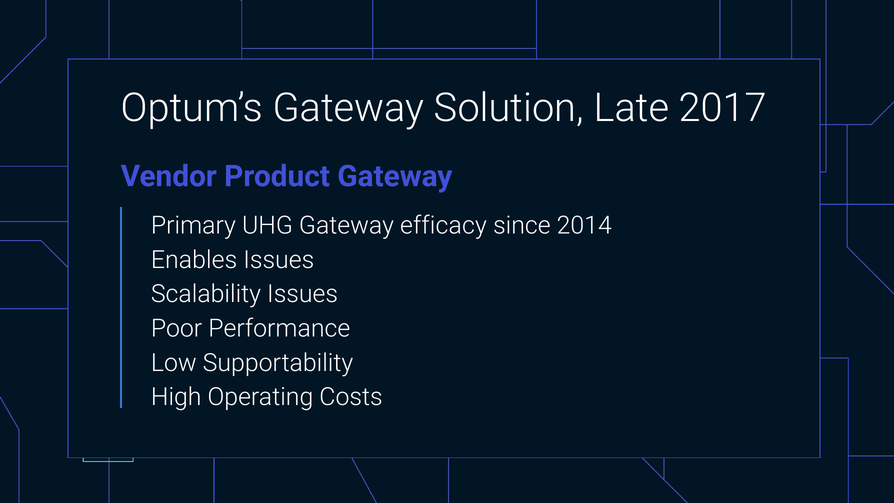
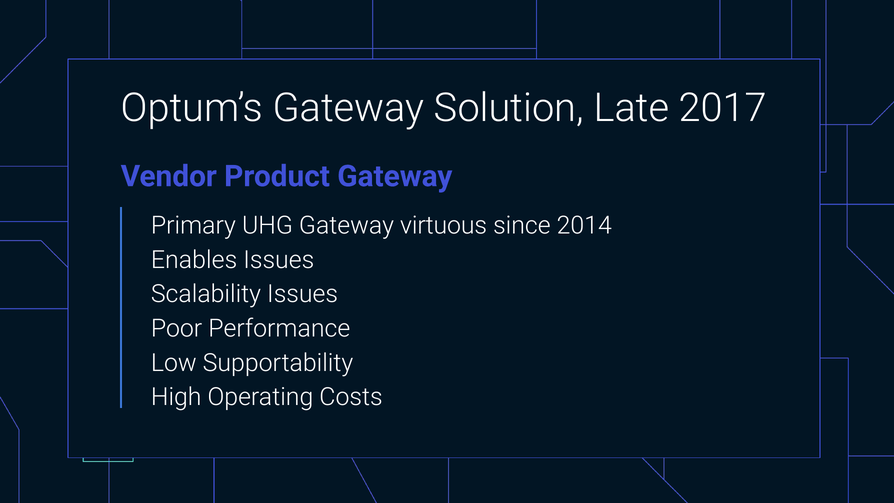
efficacy: efficacy -> virtuous
